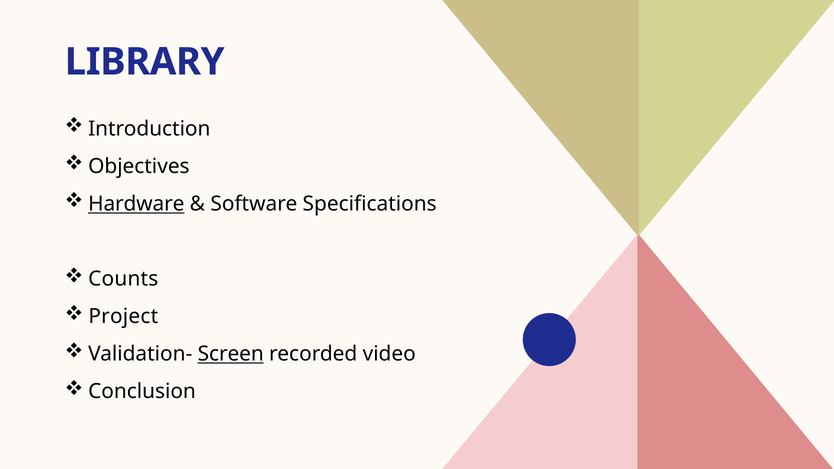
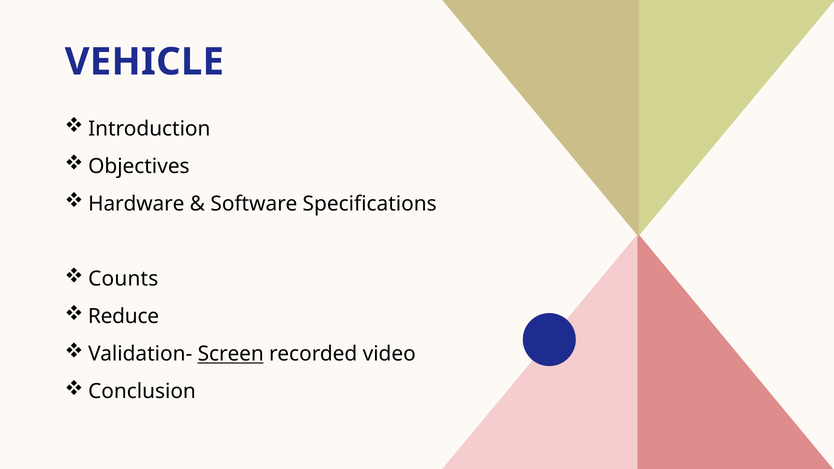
LIBRARY: LIBRARY -> VEHICLE
Hardware underline: present -> none
Project: Project -> Reduce
